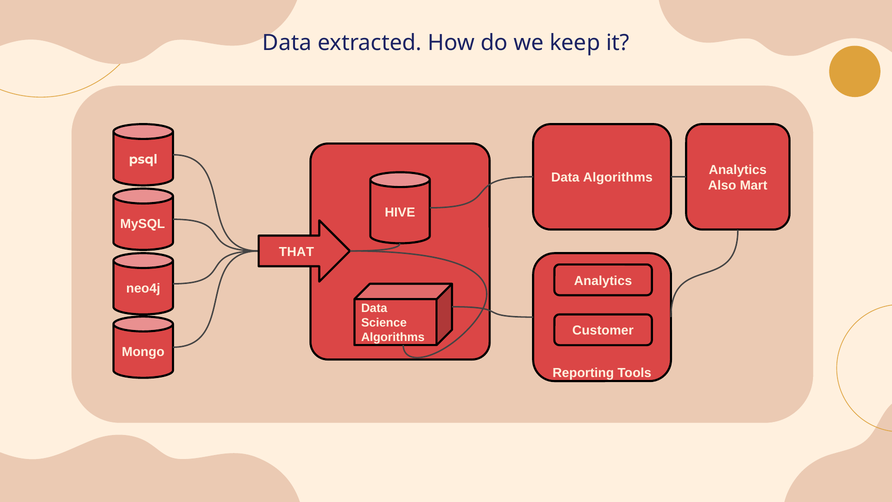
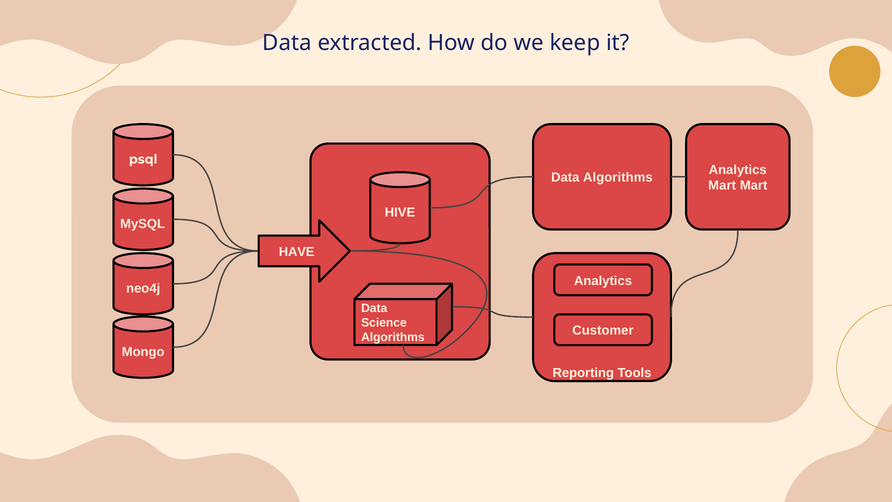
Also at (722, 185): Also -> Mart
THAT: THAT -> HAVE
